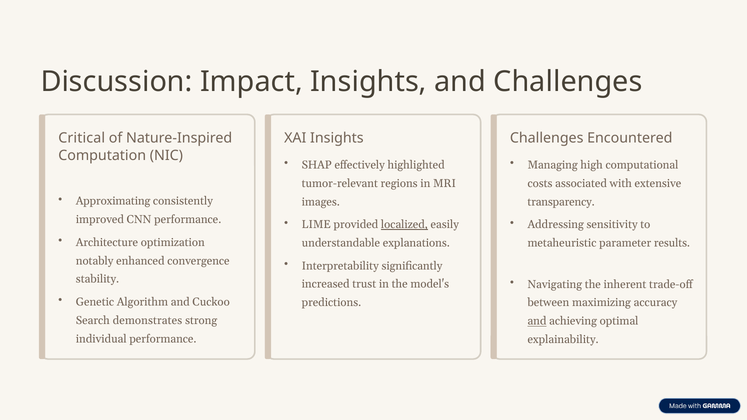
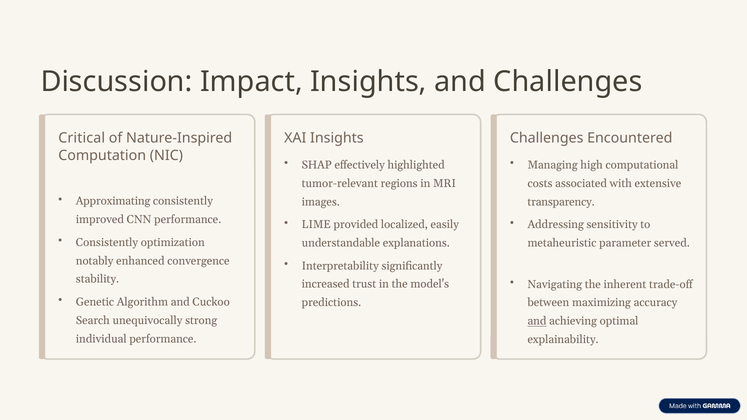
localized underline: present -> none
Architecture at (107, 242): Architecture -> Consistently
results: results -> served
demonstrates: demonstrates -> unequivocally
